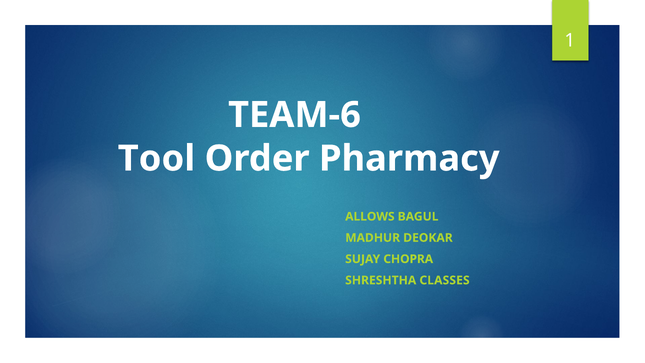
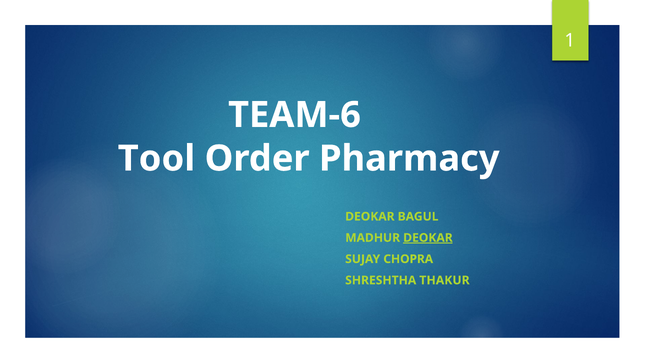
ALLOWS at (370, 216): ALLOWS -> DEOKAR
DEOKAR at (428, 238) underline: none -> present
CLASSES: CLASSES -> THAKUR
